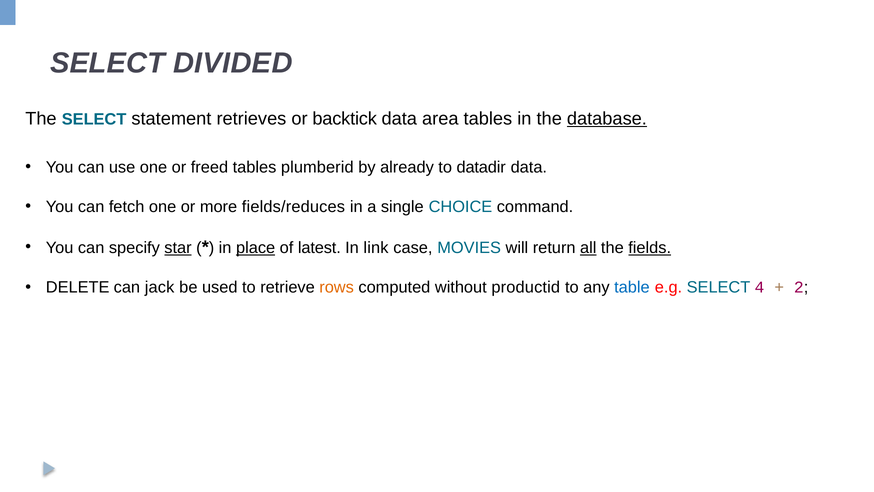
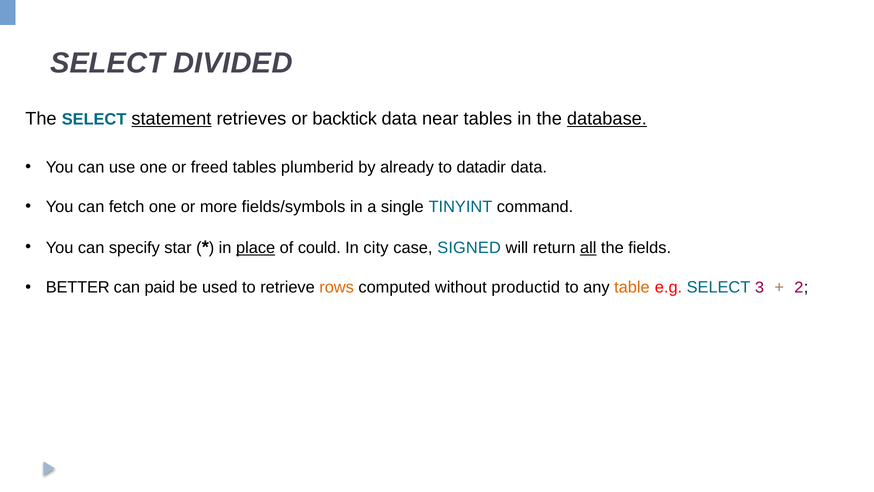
statement underline: none -> present
area: area -> near
fields/reduces: fields/reduces -> fields/symbols
CHOICE: CHOICE -> TINYINT
star underline: present -> none
latest: latest -> could
link: link -> city
MOVIES: MOVIES -> SIGNED
fields underline: present -> none
DELETE: DELETE -> BETTER
jack: jack -> paid
table colour: blue -> orange
4: 4 -> 3
